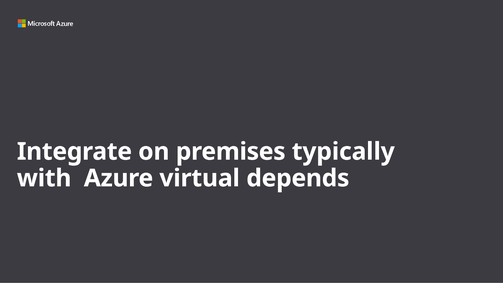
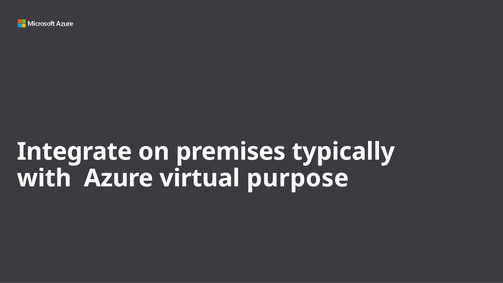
depends: depends -> purpose
